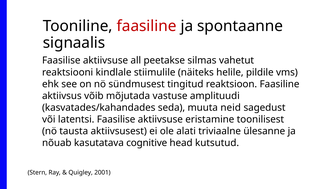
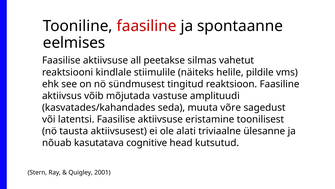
signaalis: signaalis -> eelmises
neid: neid -> võre
